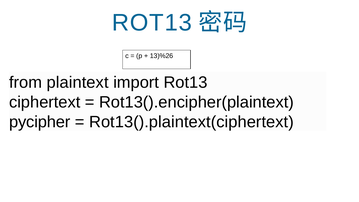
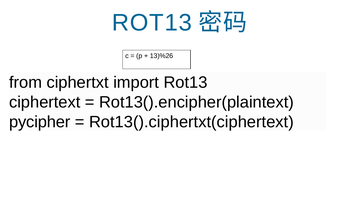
plaintext: plaintext -> ciphertxt
Rot13().plaintext(ciphertext: Rot13().plaintext(ciphertext -> Rot13().ciphertxt(ciphertext
